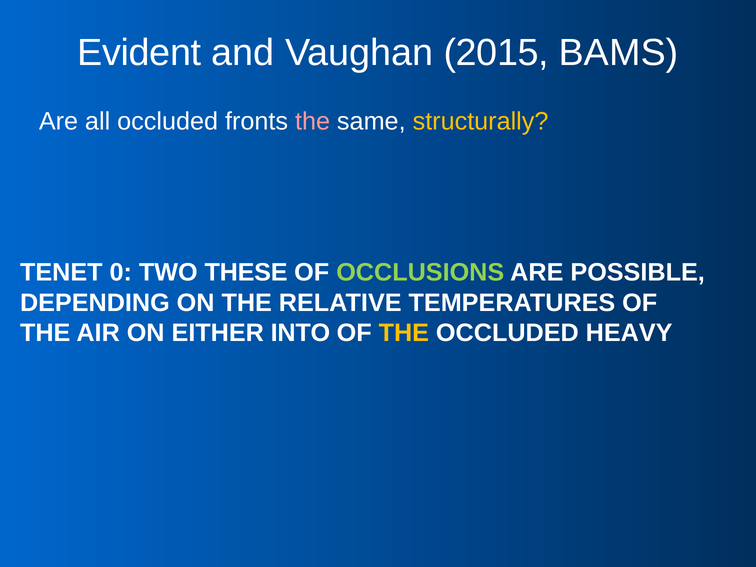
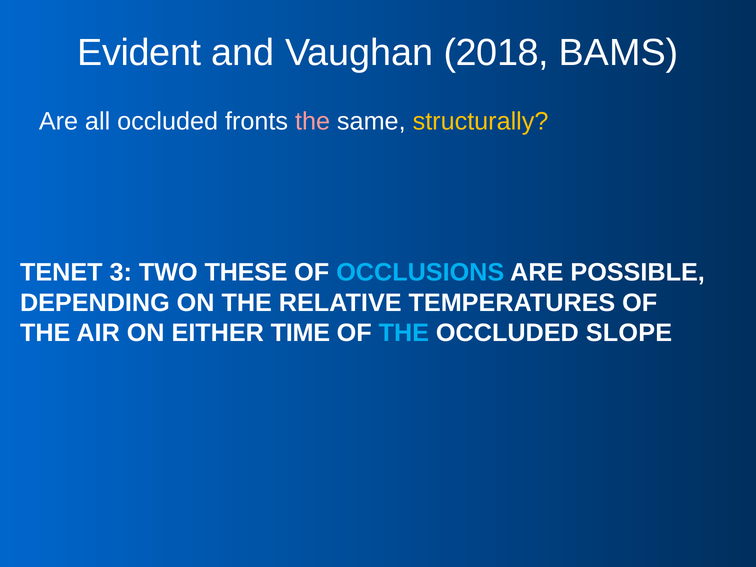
2015: 2015 -> 2018
0: 0 -> 3
OCCLUSIONS colour: light green -> light blue
INTO: INTO -> TIME
THE at (404, 333) colour: yellow -> light blue
HEAVY: HEAVY -> SLOPE
